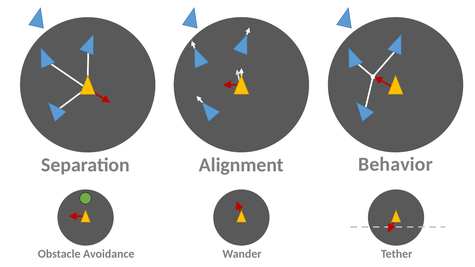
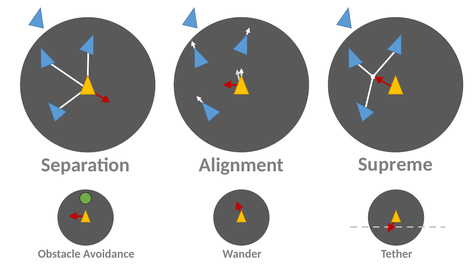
Behavior: Behavior -> Supreme
